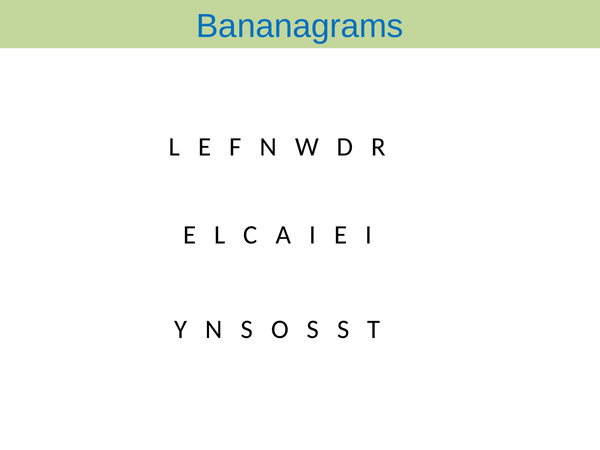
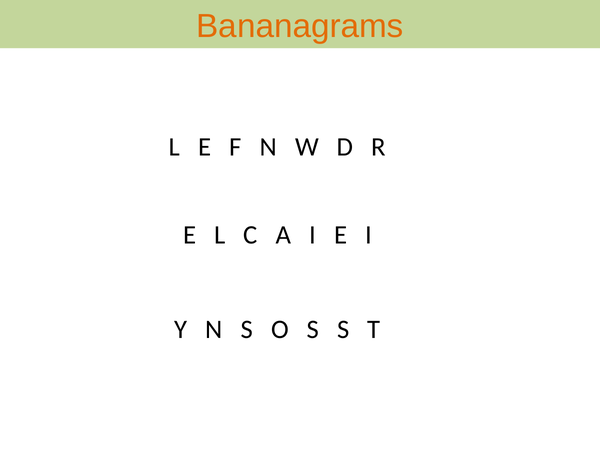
Bananagrams colour: blue -> orange
